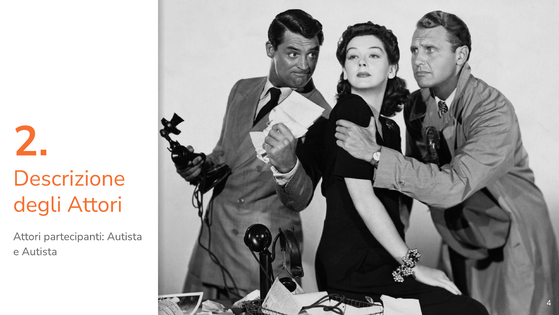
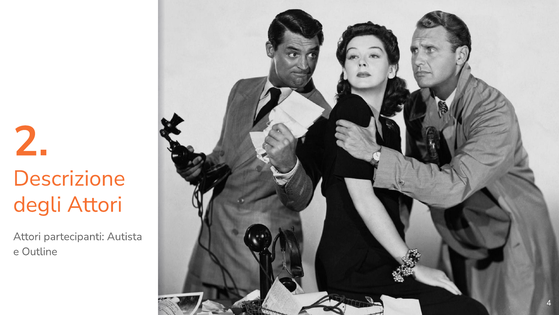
e Autista: Autista -> Outline
